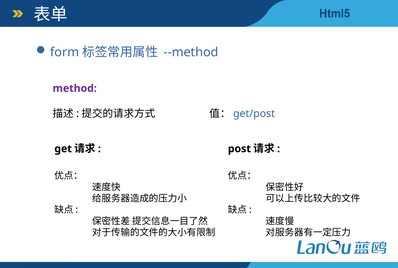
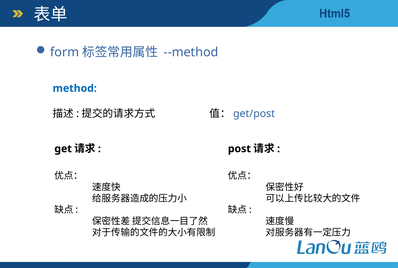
method colour: purple -> blue
